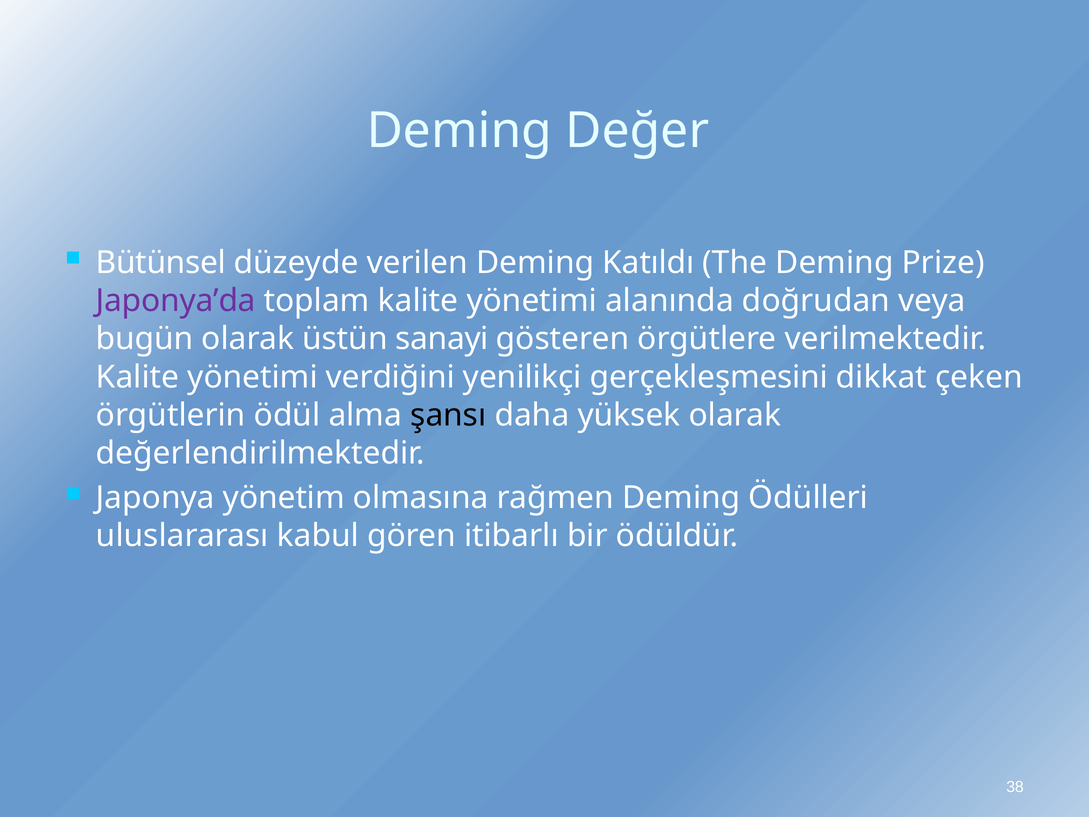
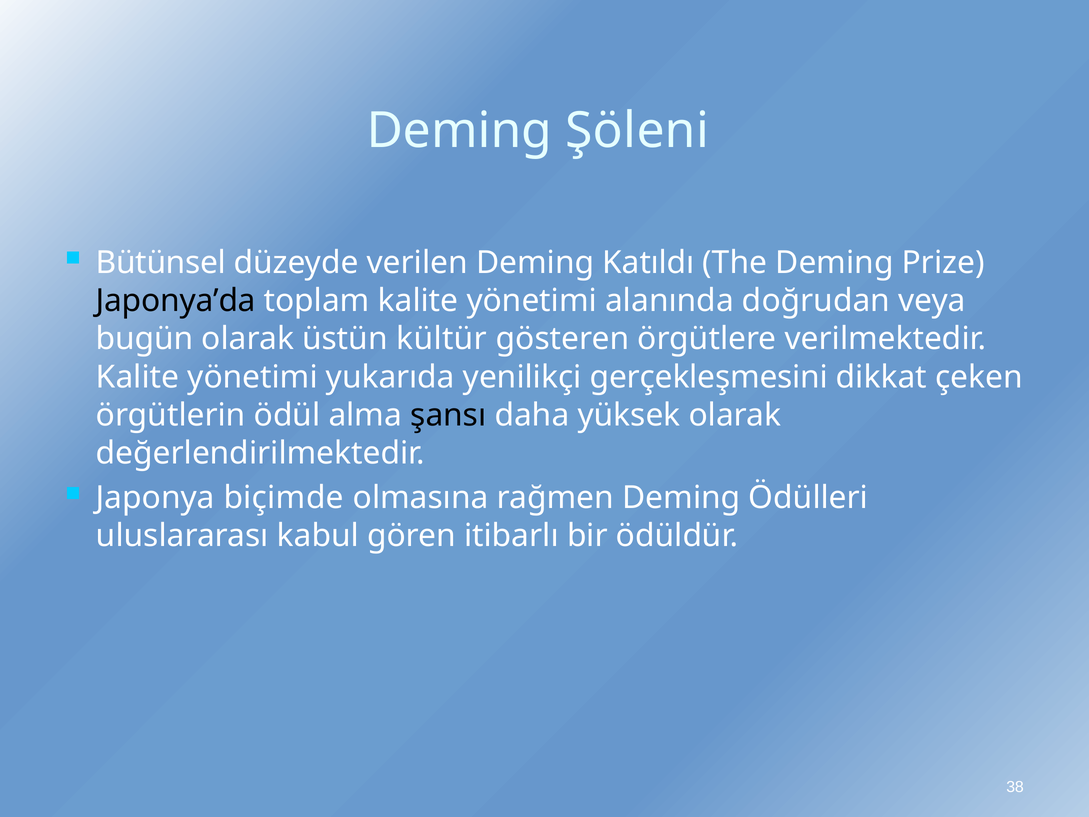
Değer: Değer -> Şöleni
Japonya’da colour: purple -> black
sanayi: sanayi -> kültür
verdiğini: verdiğini -> yukarıda
yönetim: yönetim -> biçimde
